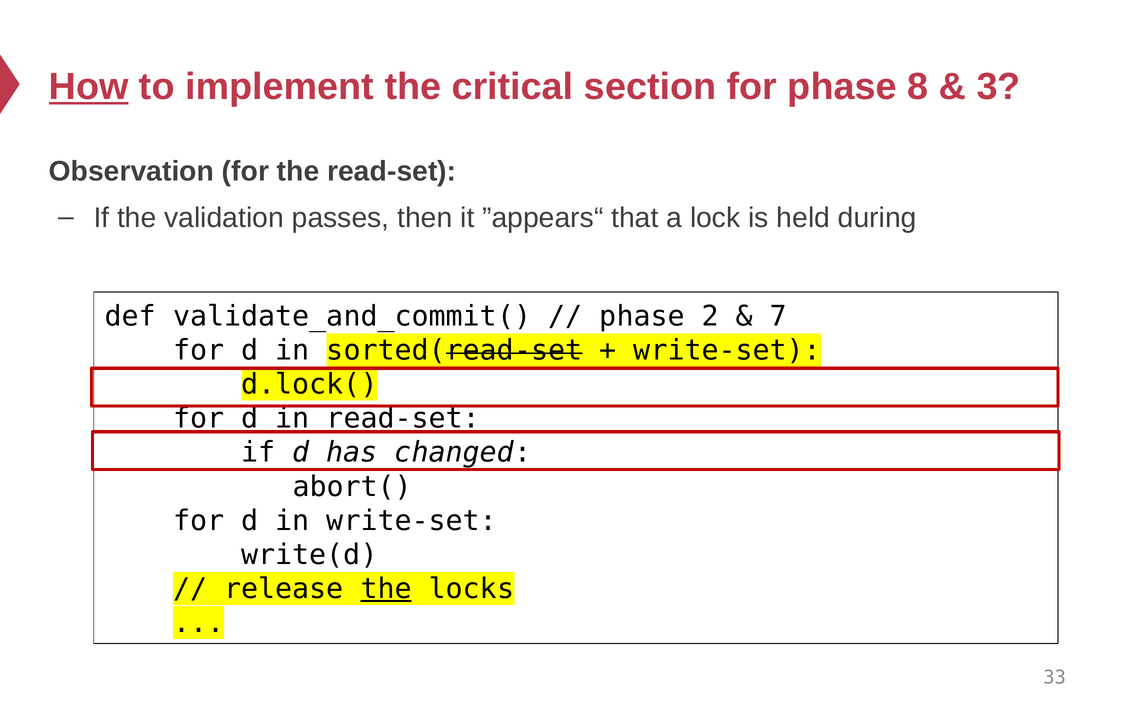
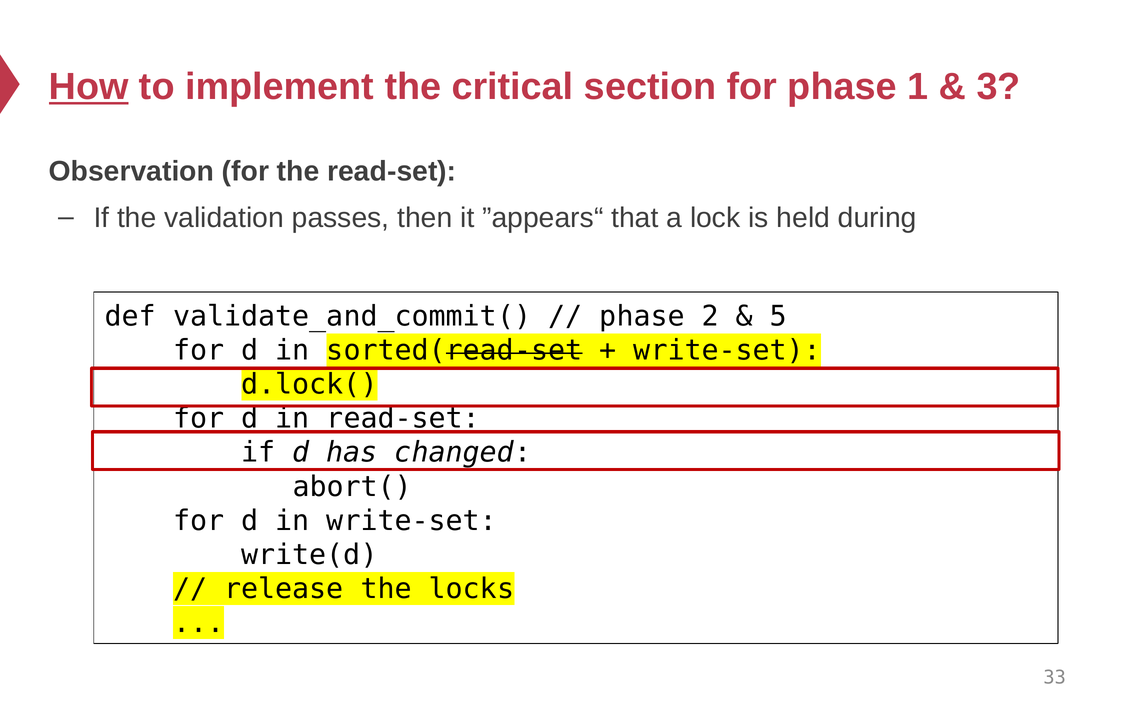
8: 8 -> 1
7: 7 -> 5
the at (386, 589) underline: present -> none
